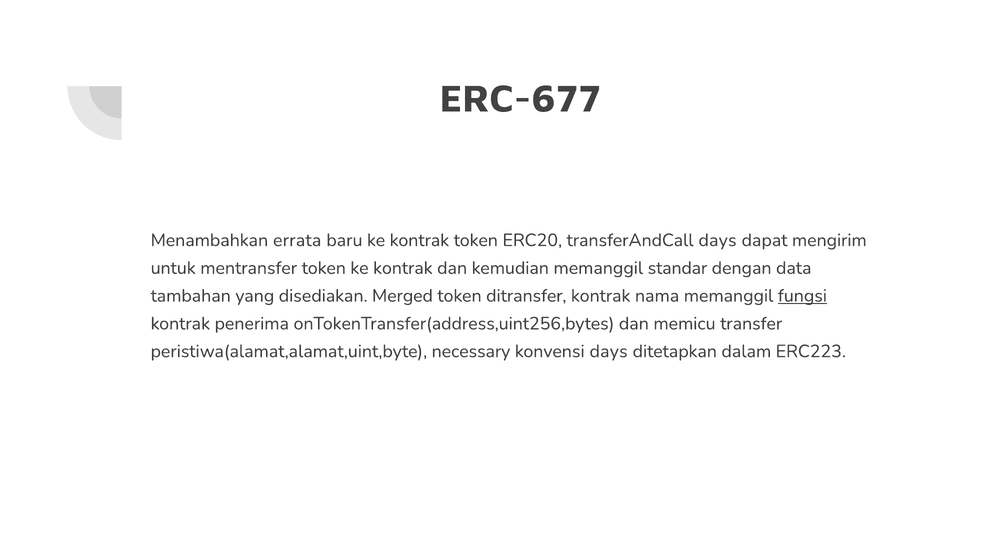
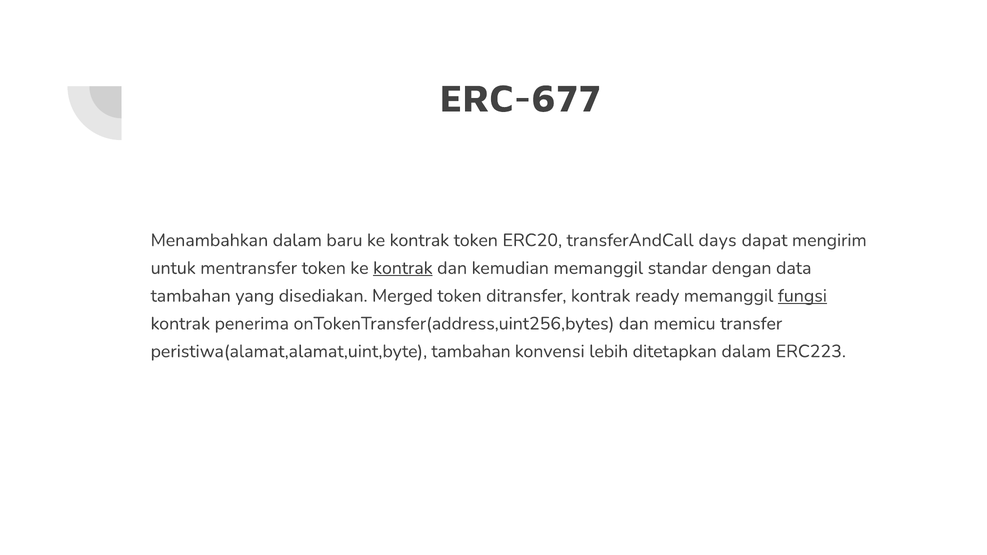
Menambahkan errata: errata -> dalam
kontrak at (403, 268) underline: none -> present
nama: nama -> ready
peristiwa(alamat,alamat,uint,byte necessary: necessary -> tambahan
konvensi days: days -> lebih
